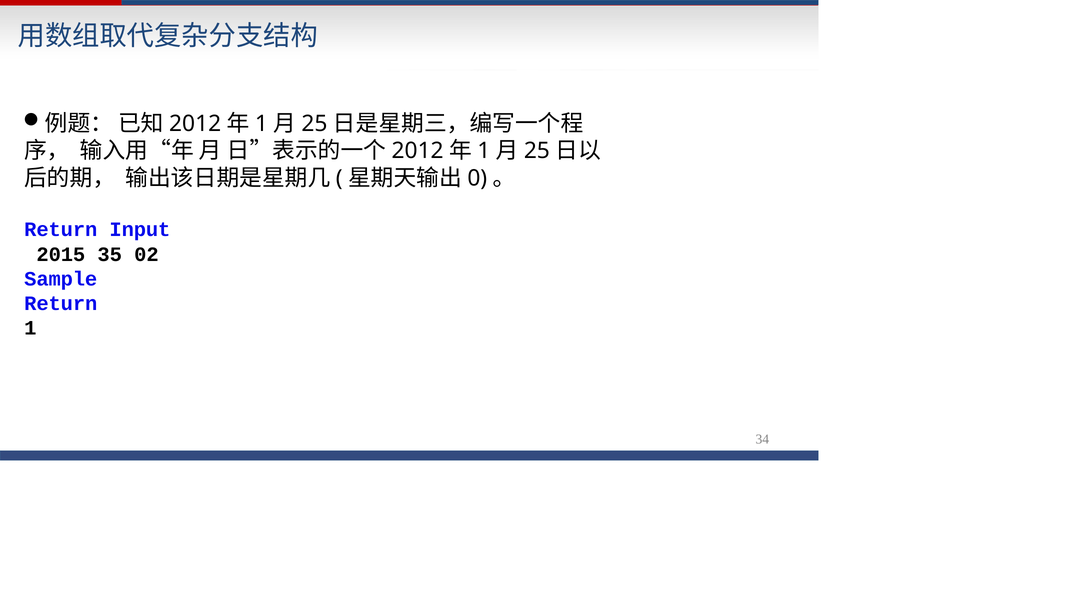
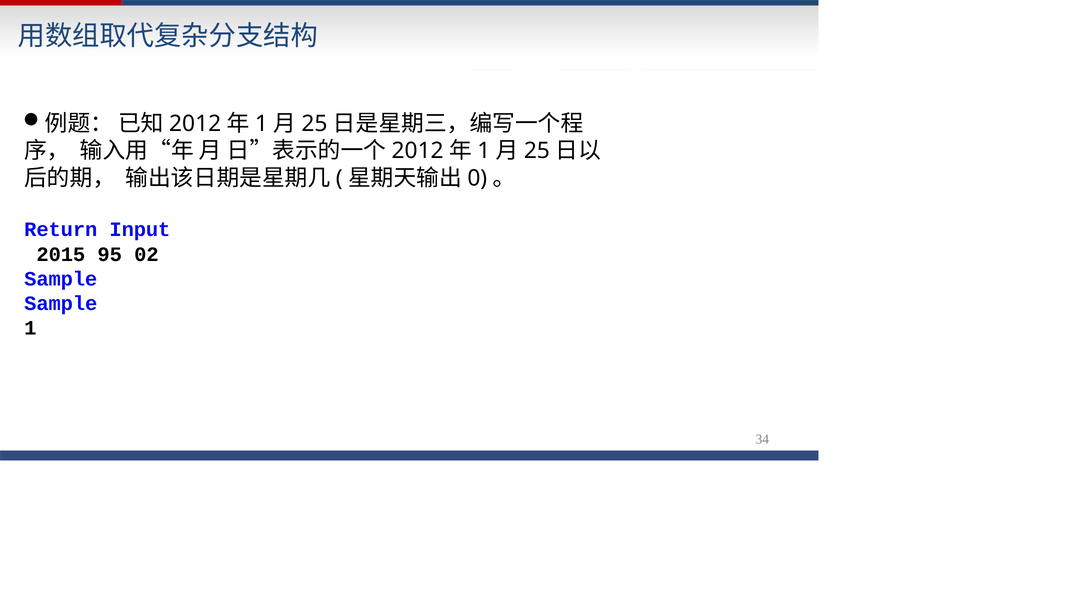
35: 35 -> 95
Return at (61, 303): Return -> Sample
